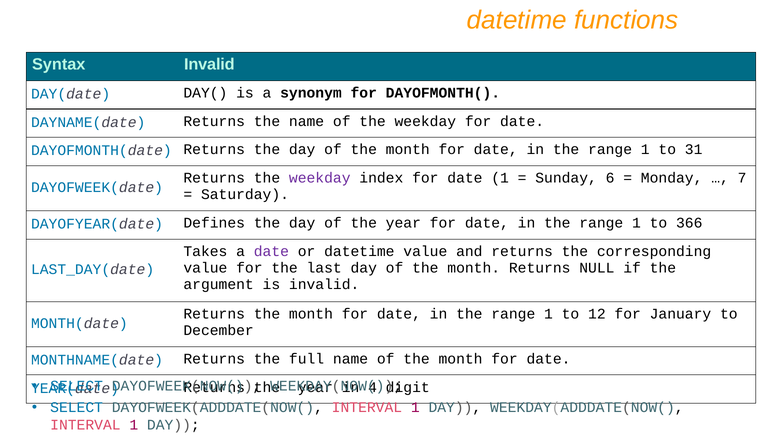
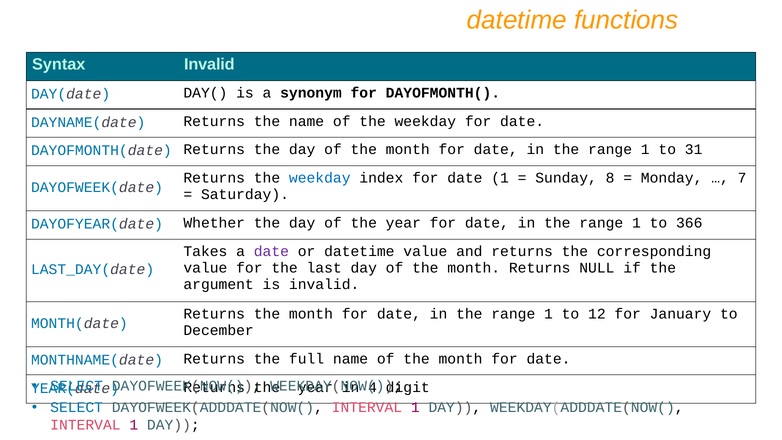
weekday at (320, 178) colour: purple -> blue
6: 6 -> 8
Defines: Defines -> Whether
